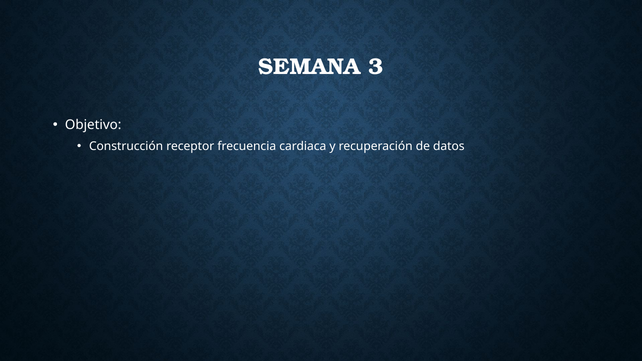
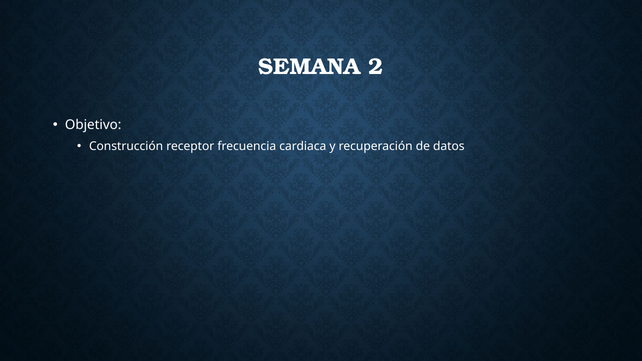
3: 3 -> 2
